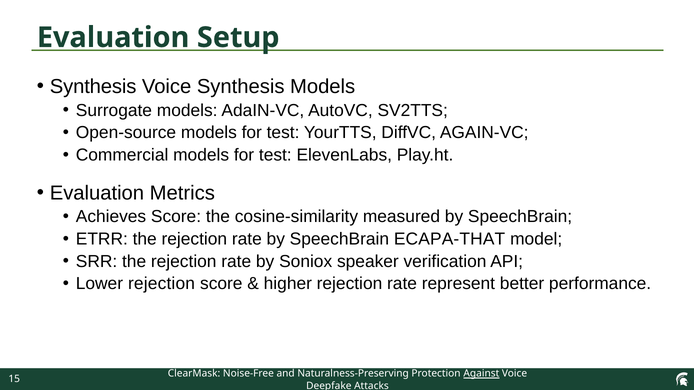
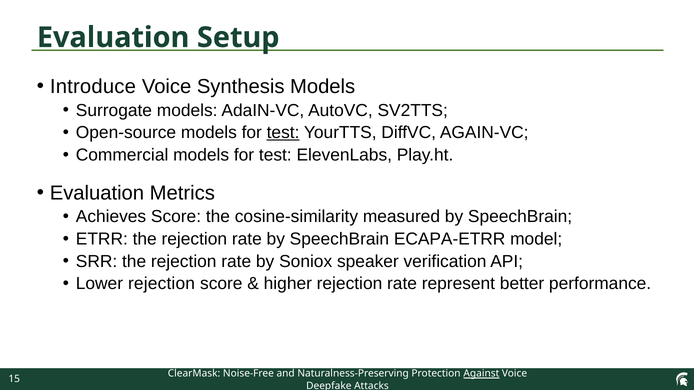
Synthesis at (93, 87): Synthesis -> Introduce
test at (283, 133) underline: none -> present
ECAPA-THAT: ECAPA-THAT -> ECAPA-ETRR
